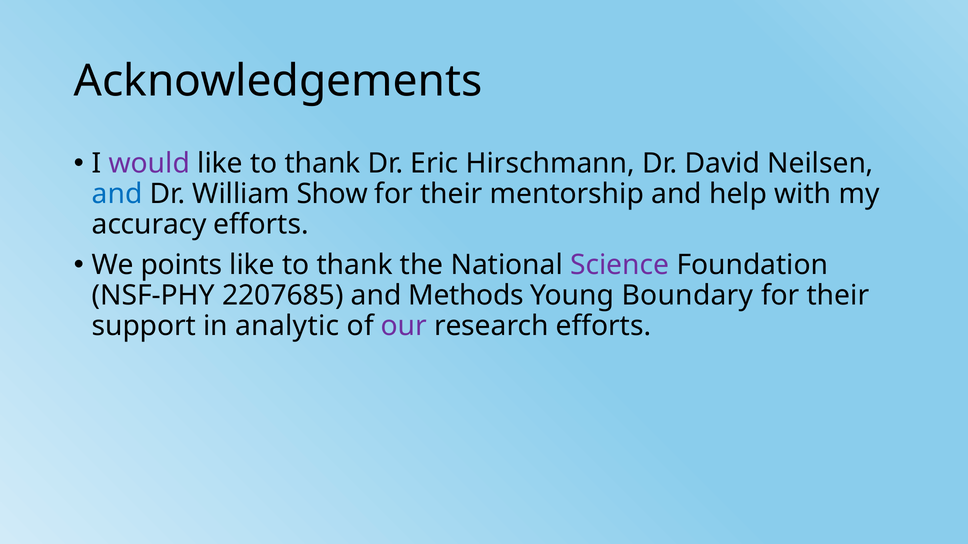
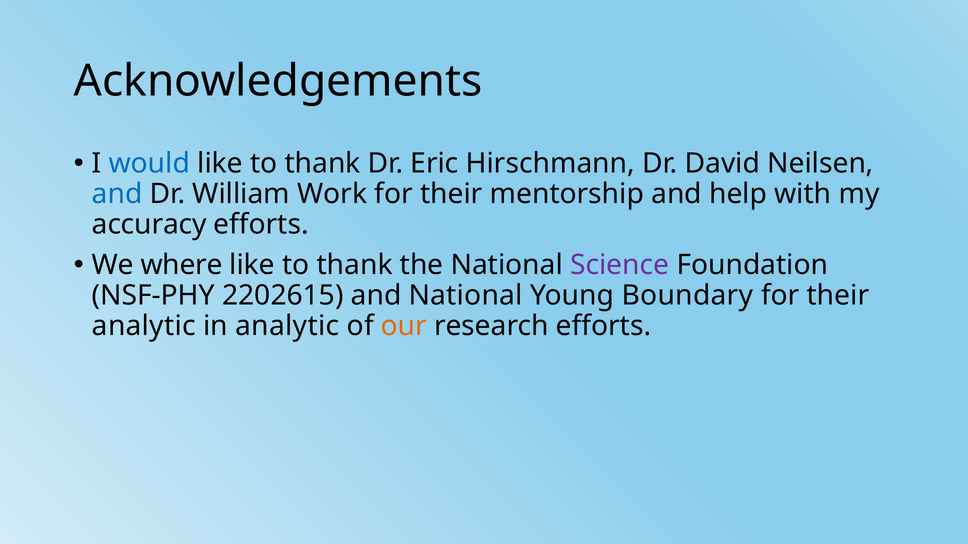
would colour: purple -> blue
Show: Show -> Work
points: points -> where
2207685: 2207685 -> 2202615
and Methods: Methods -> National
support at (144, 326): support -> analytic
our colour: purple -> orange
